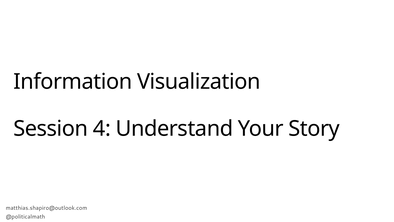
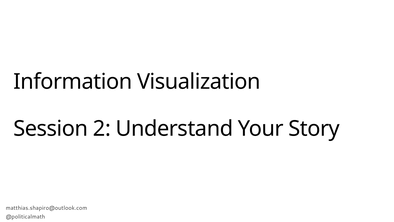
4: 4 -> 2
